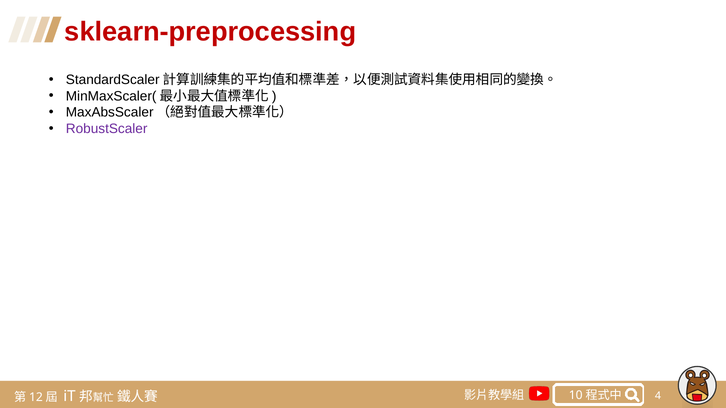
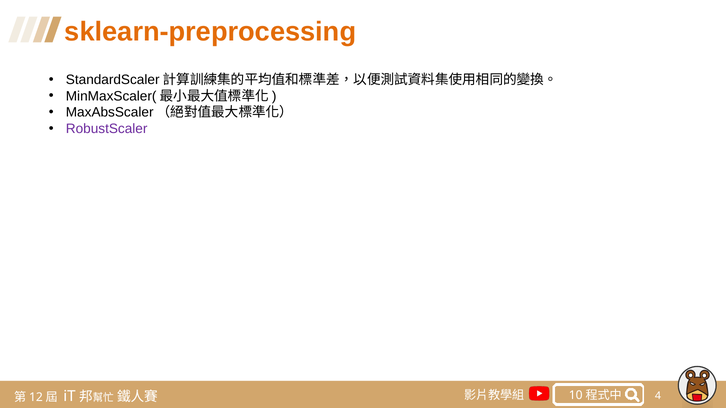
sklearn-preprocessing colour: red -> orange
